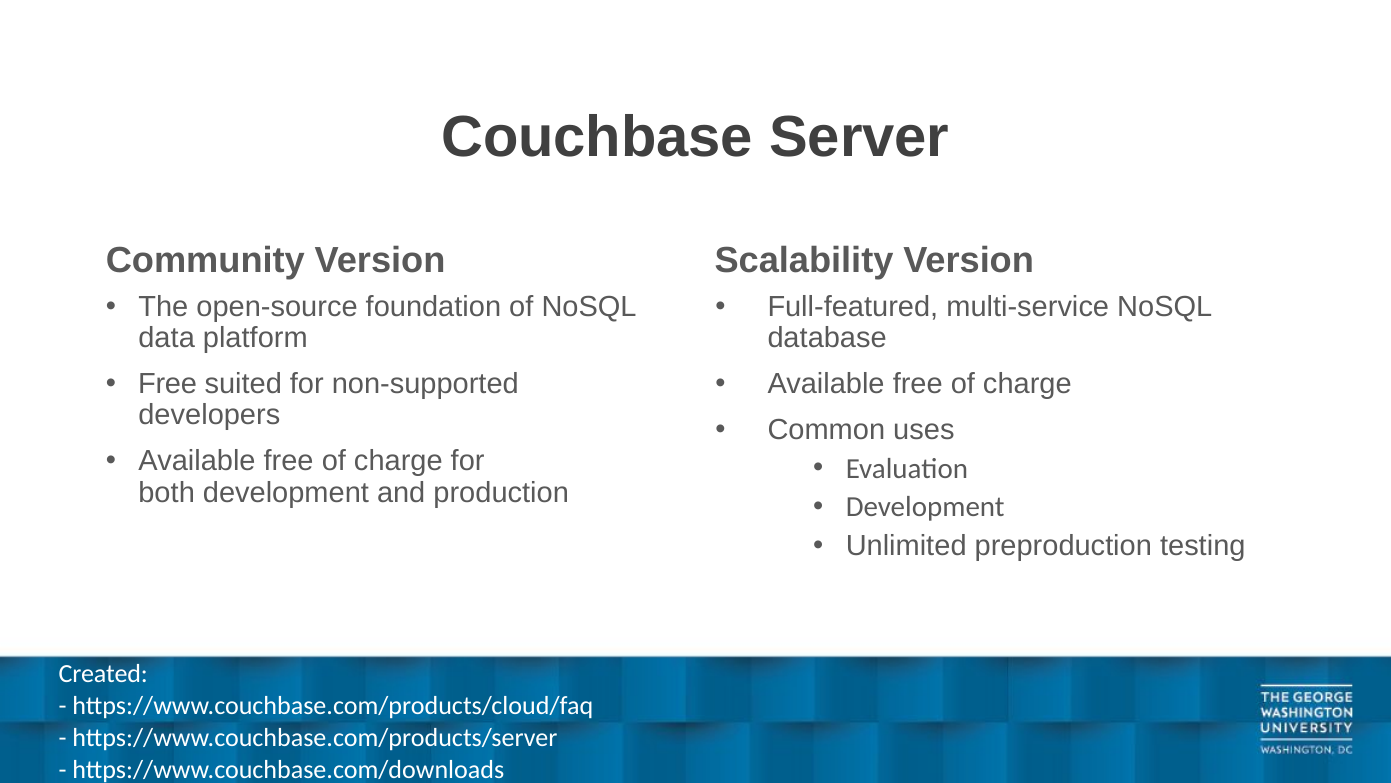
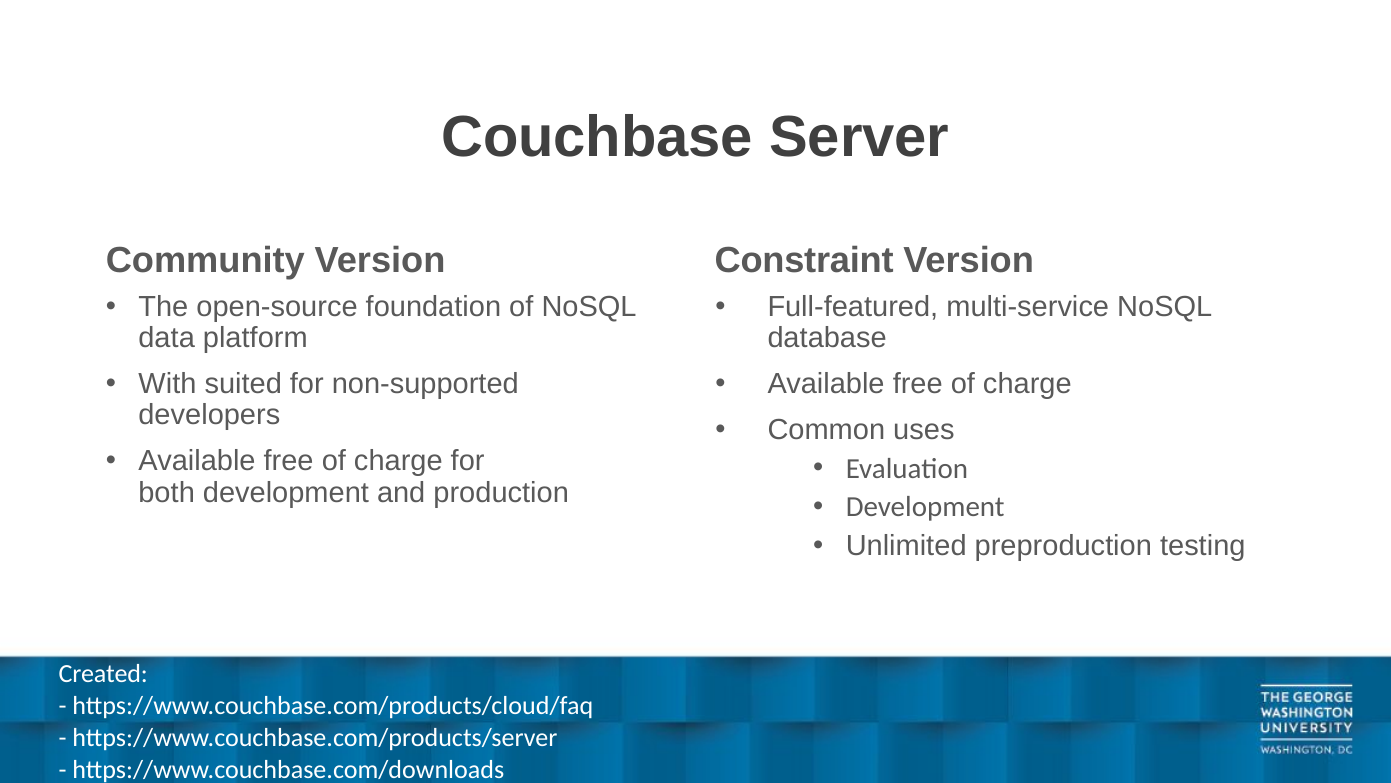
Scalability: Scalability -> Constraint
Free at (168, 384): Free -> With
